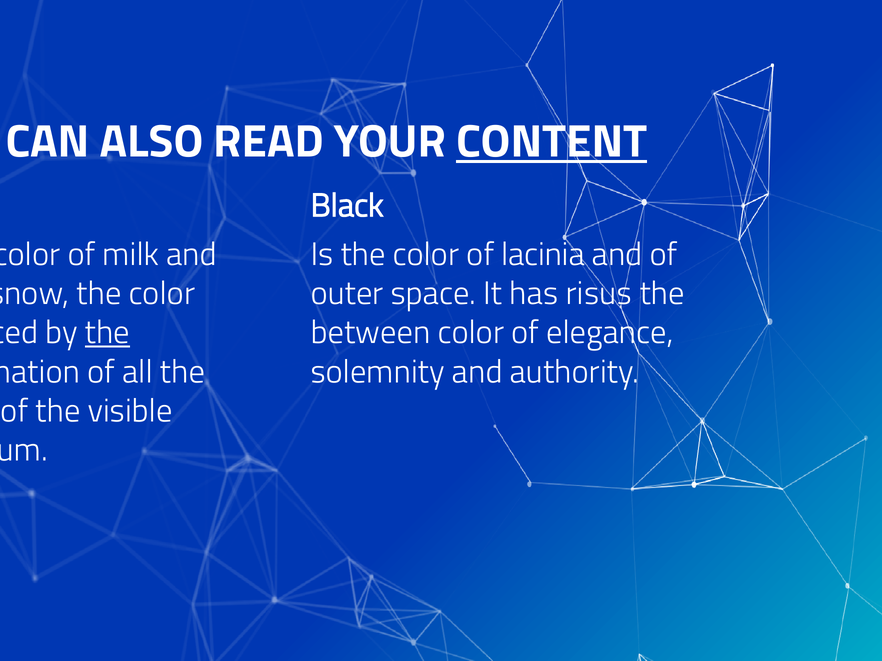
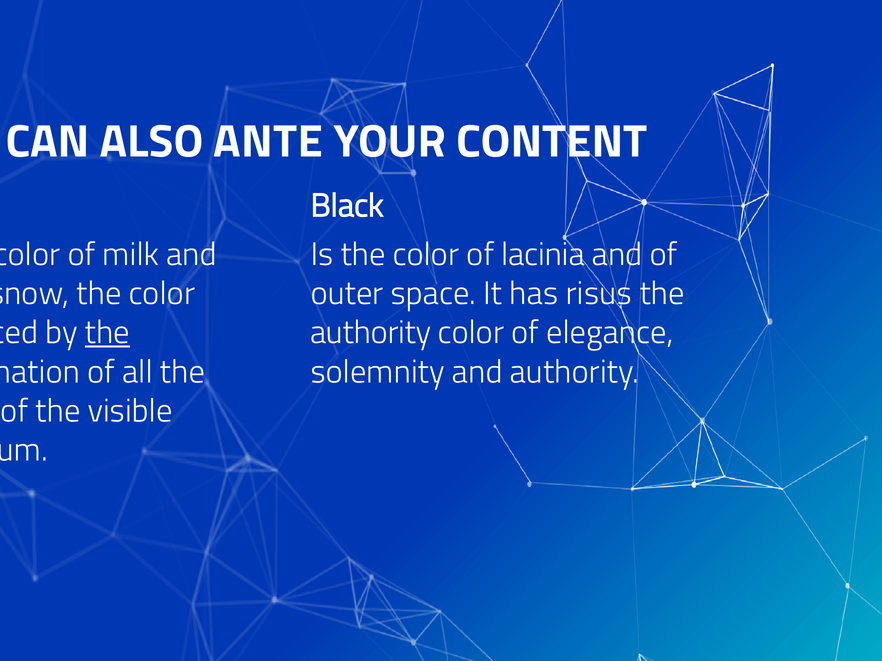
READ: READ -> ANTE
CONTENT underline: present -> none
between at (371, 333): between -> authority
